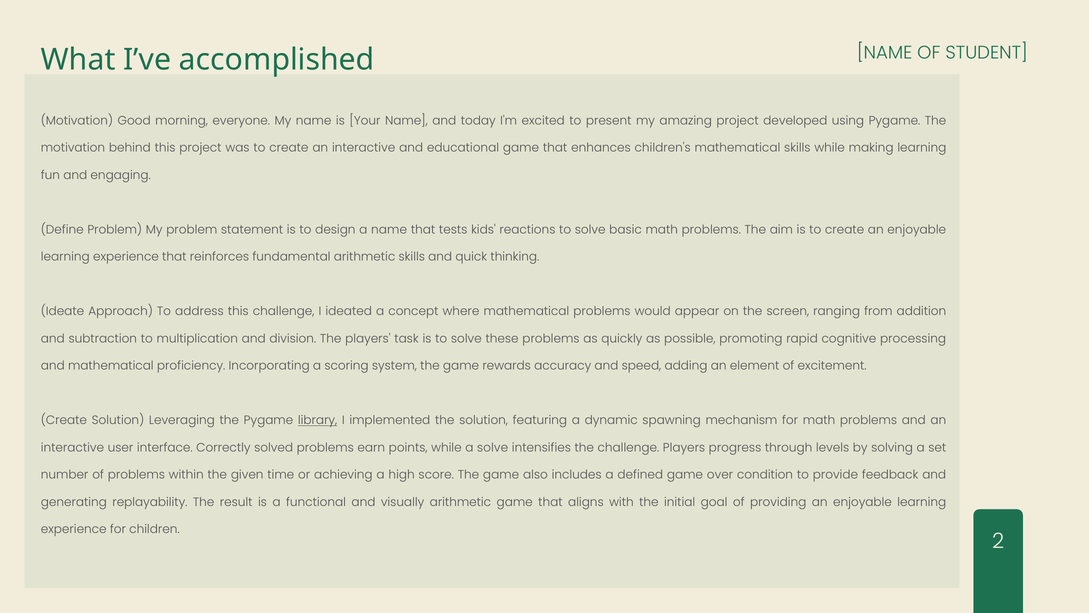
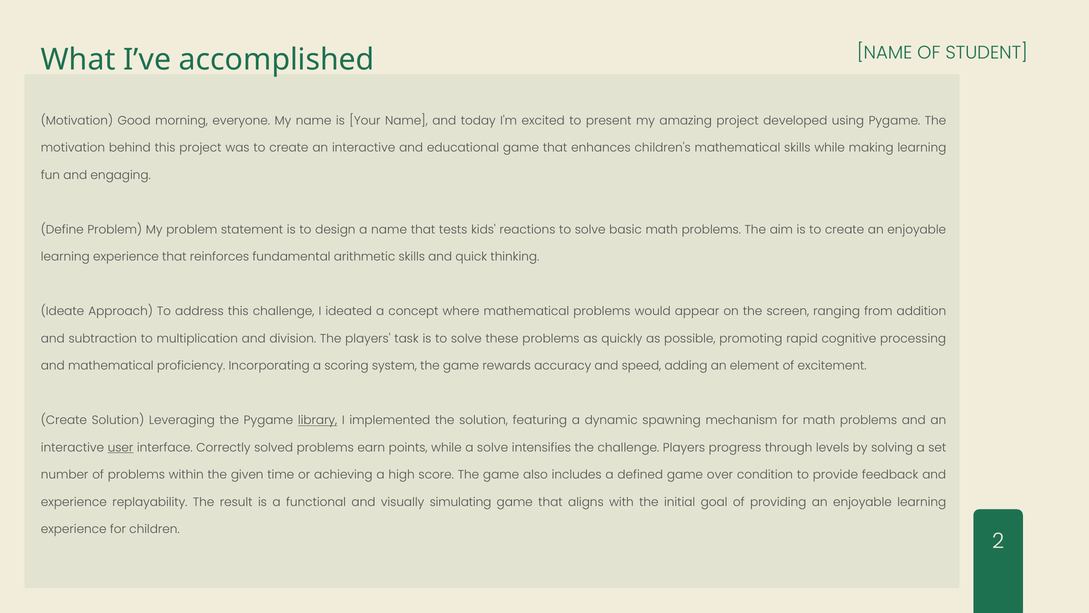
user underline: none -> present
generating at (74, 502): generating -> experience
visually arithmetic: arithmetic -> simulating
